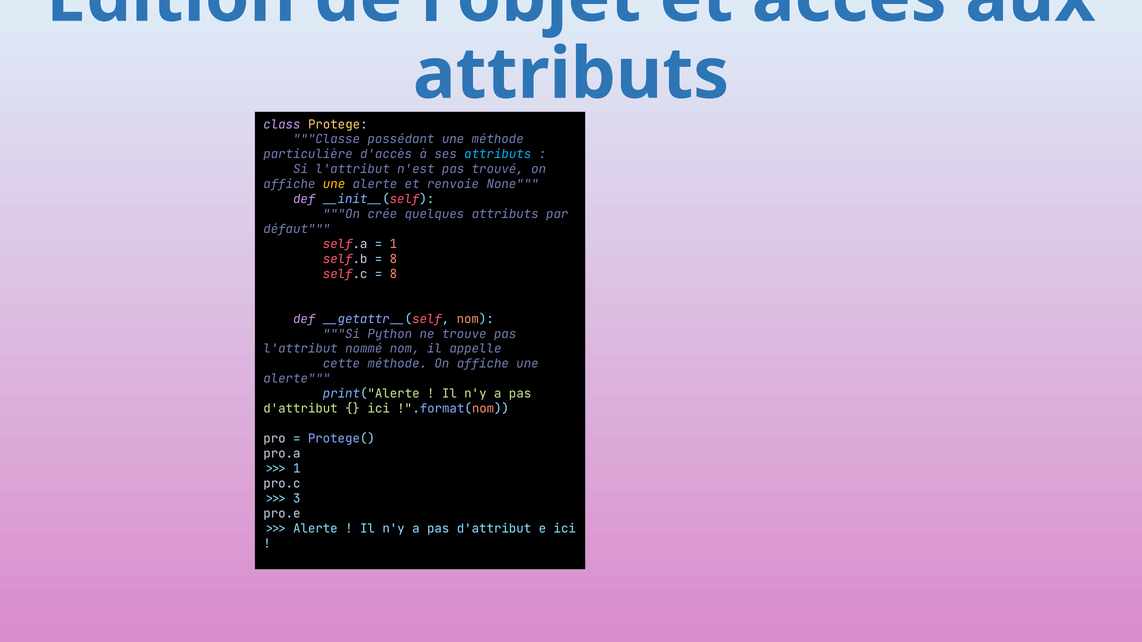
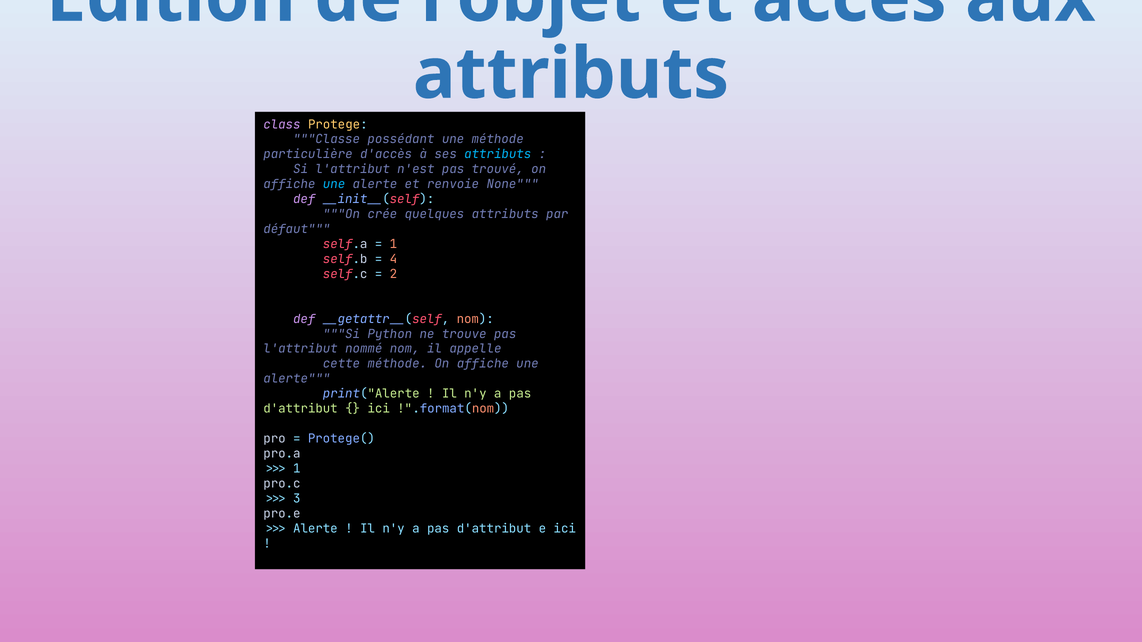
une at (334, 184) colour: yellow -> light blue
8 at (393, 259): 8 -> 4
8 at (393, 274): 8 -> 2
